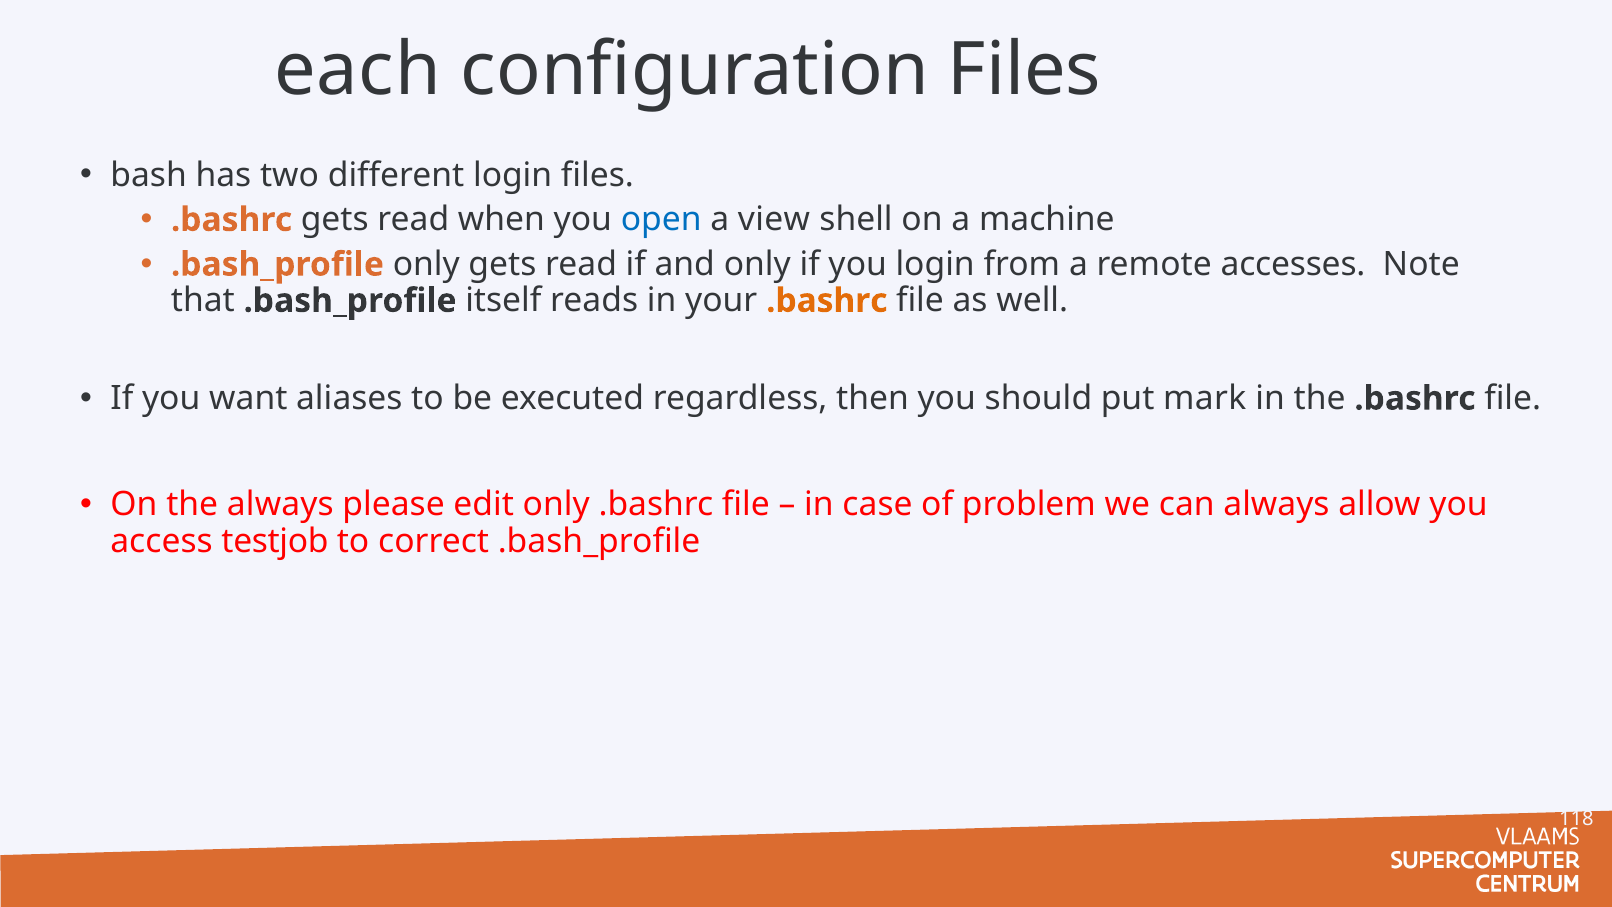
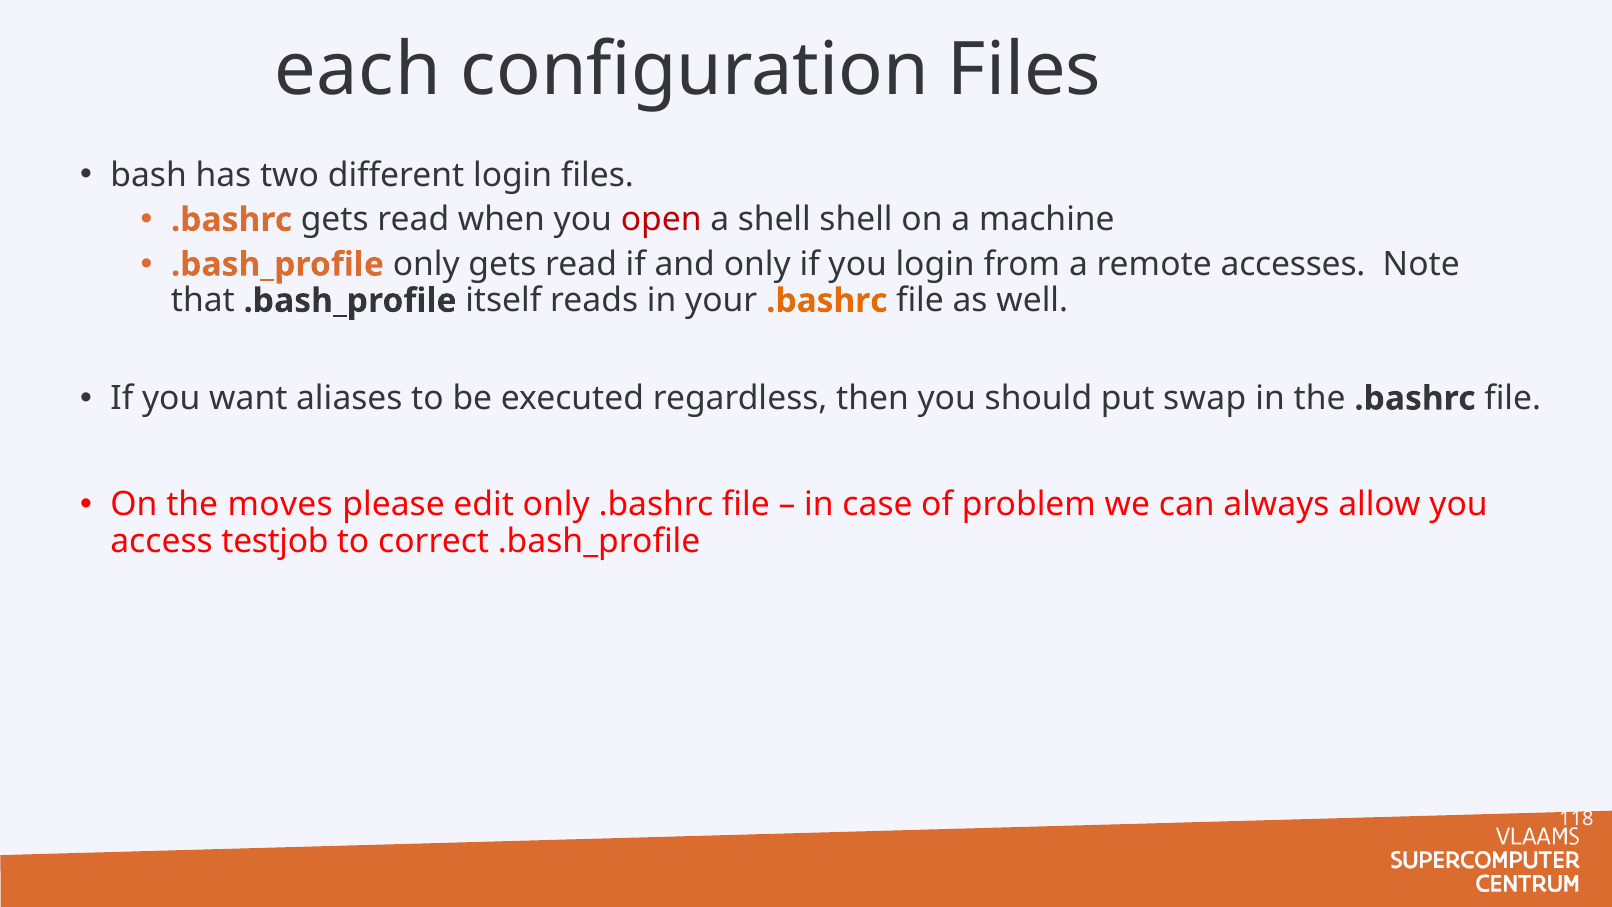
open colour: blue -> red
a view: view -> shell
mark: mark -> swap
the always: always -> moves
